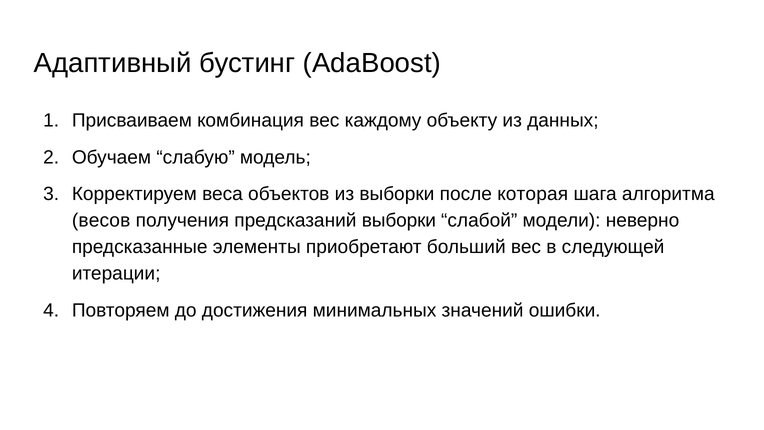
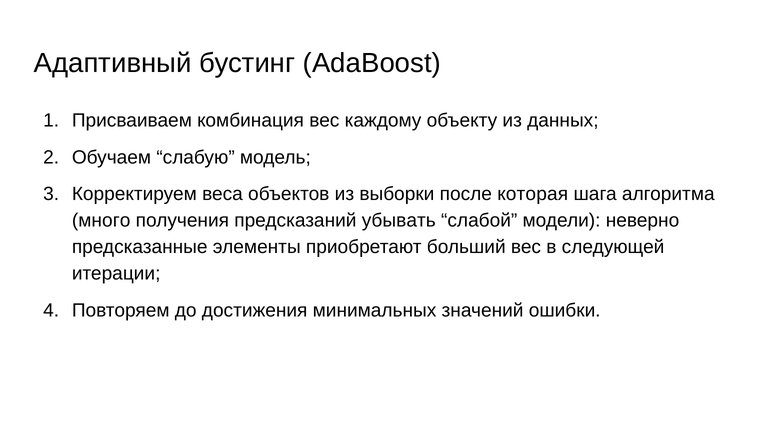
весов: весов -> много
предсказаний выборки: выборки -> убывать
